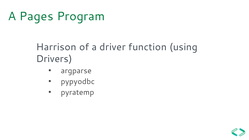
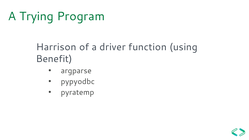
Pages: Pages -> Trying
Drivers: Drivers -> Benefit
